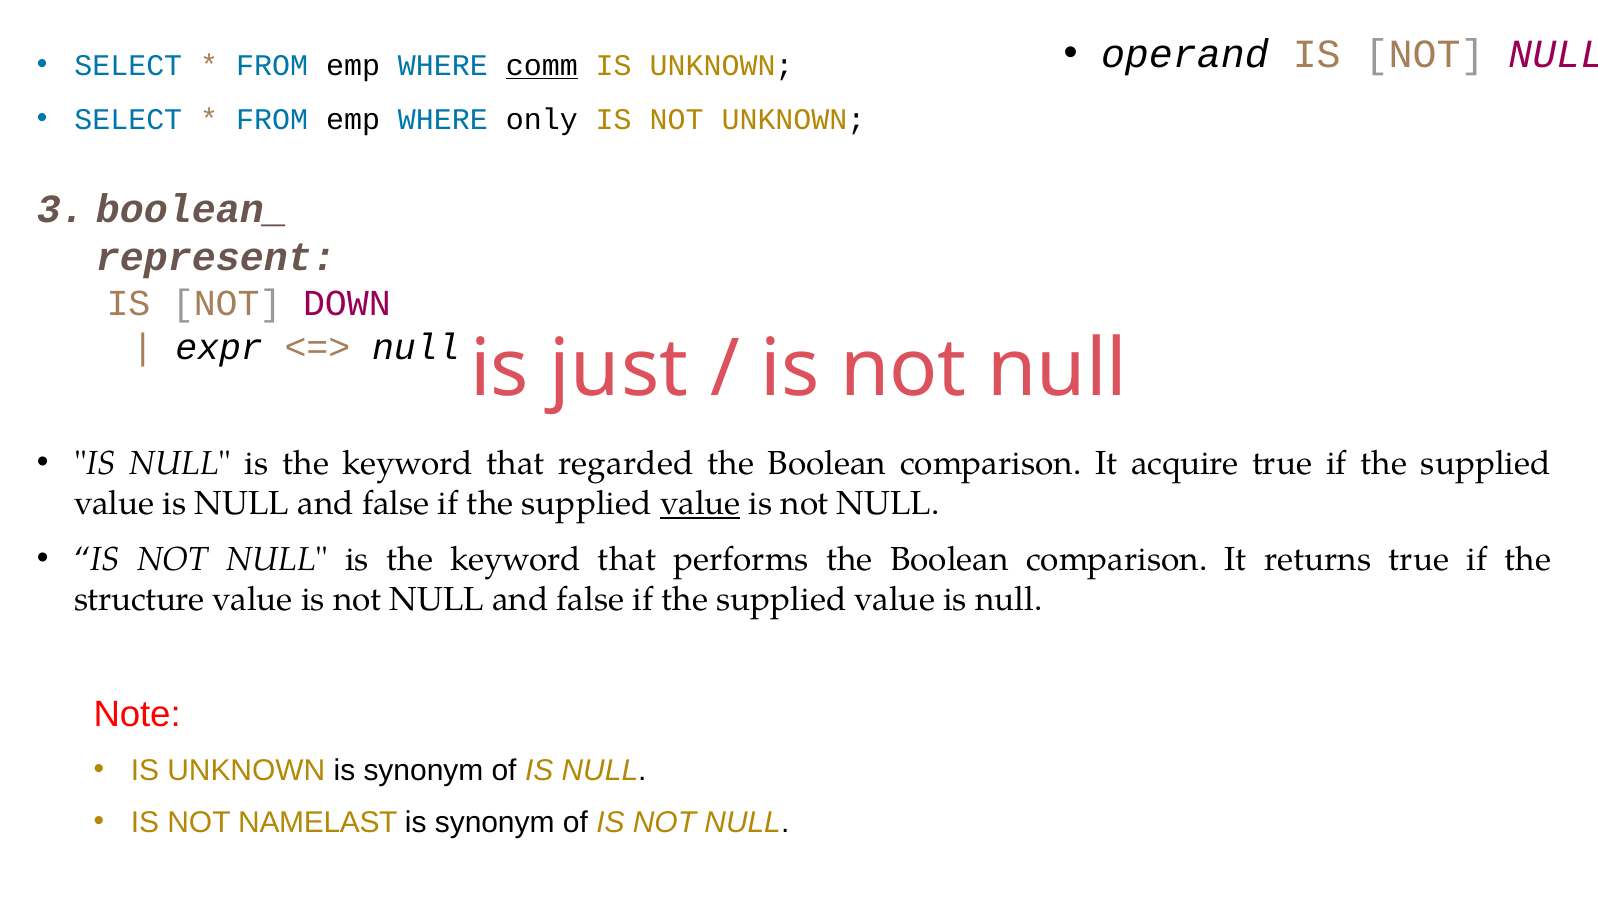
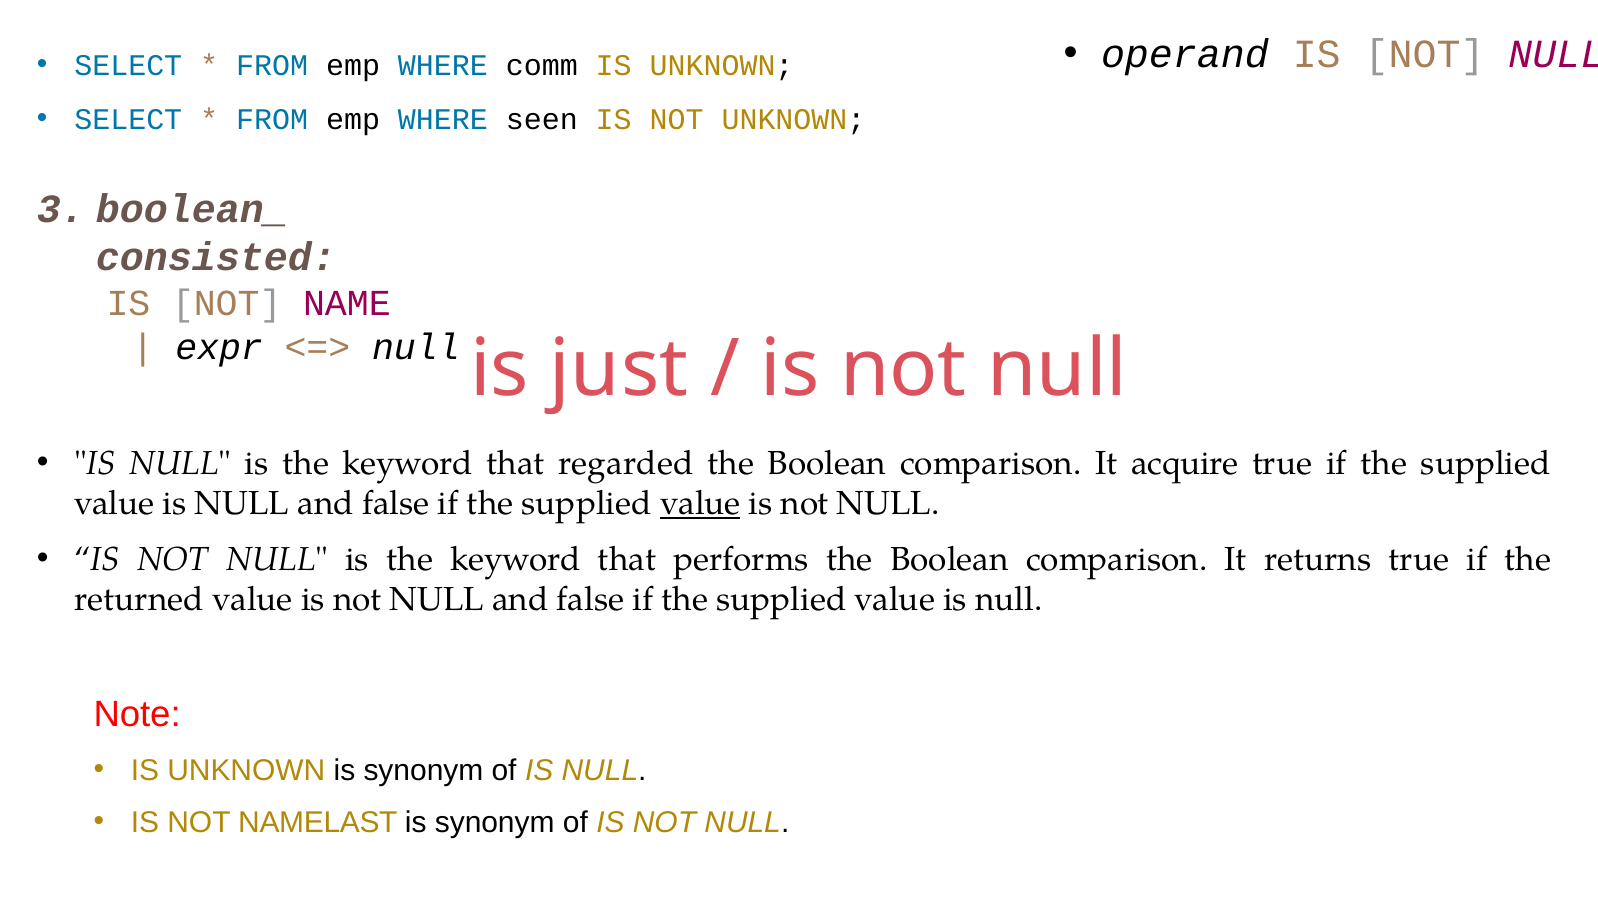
comm underline: present -> none
only: only -> seen
represent: represent -> consisted
DOWN: DOWN -> NAME
structure: structure -> returned
